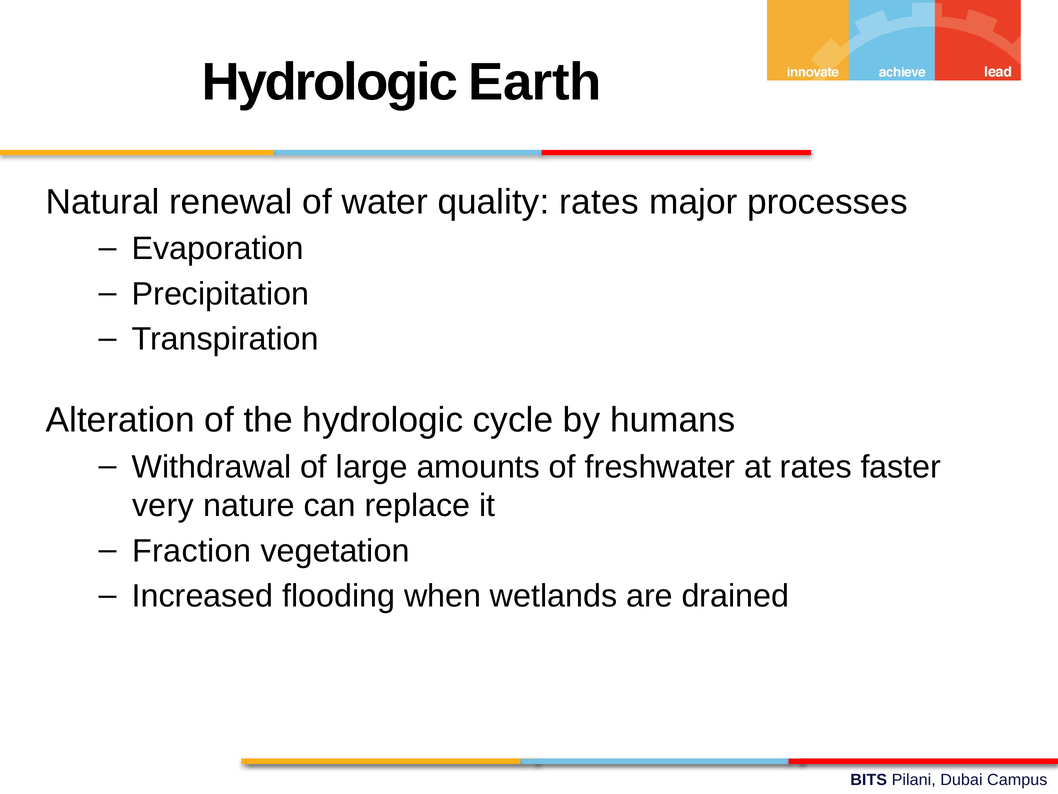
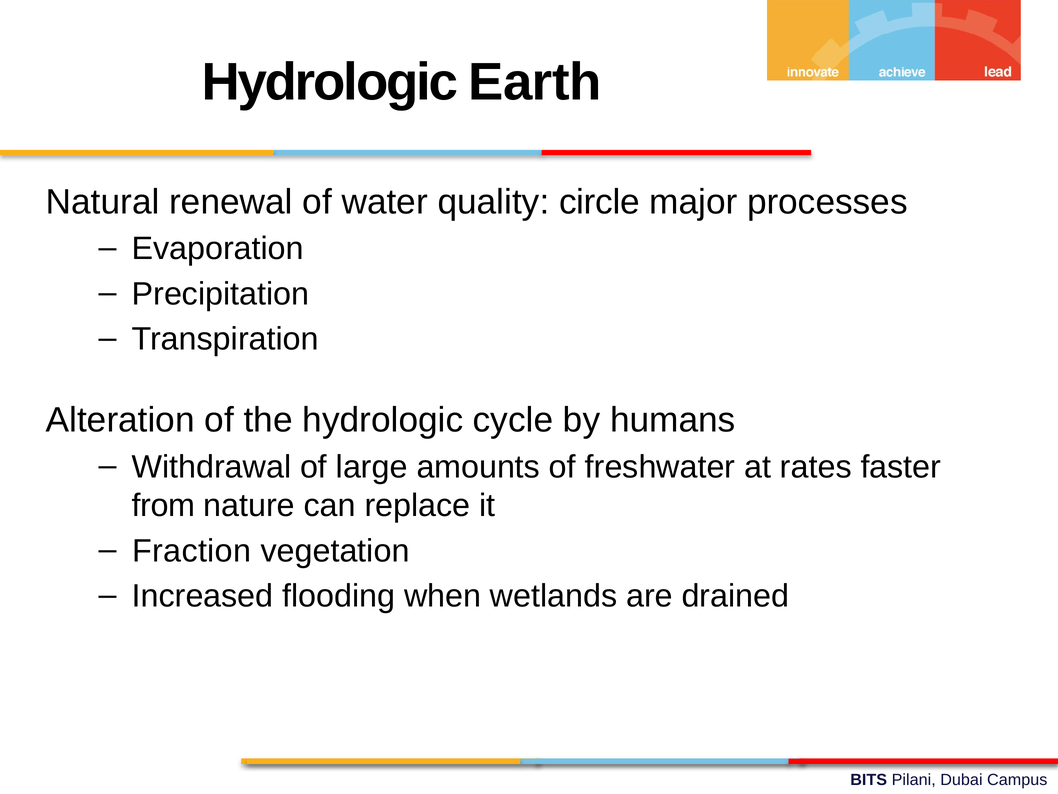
quality rates: rates -> circle
very: very -> from
